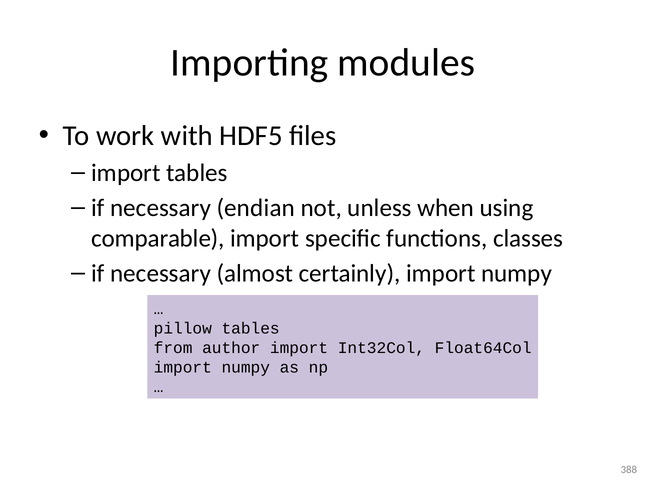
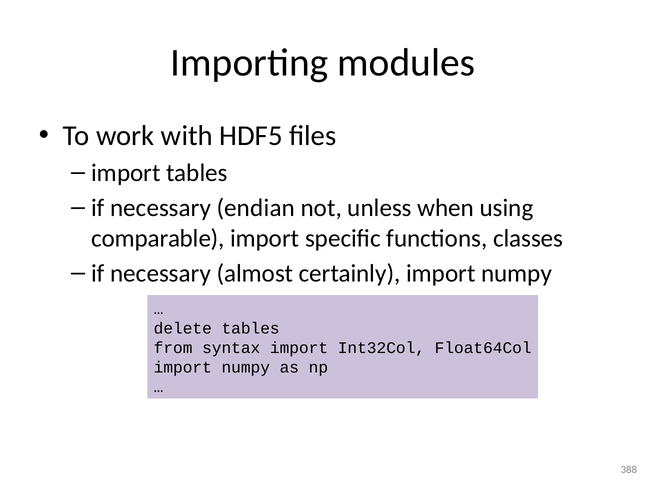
pillow: pillow -> delete
author: author -> syntax
